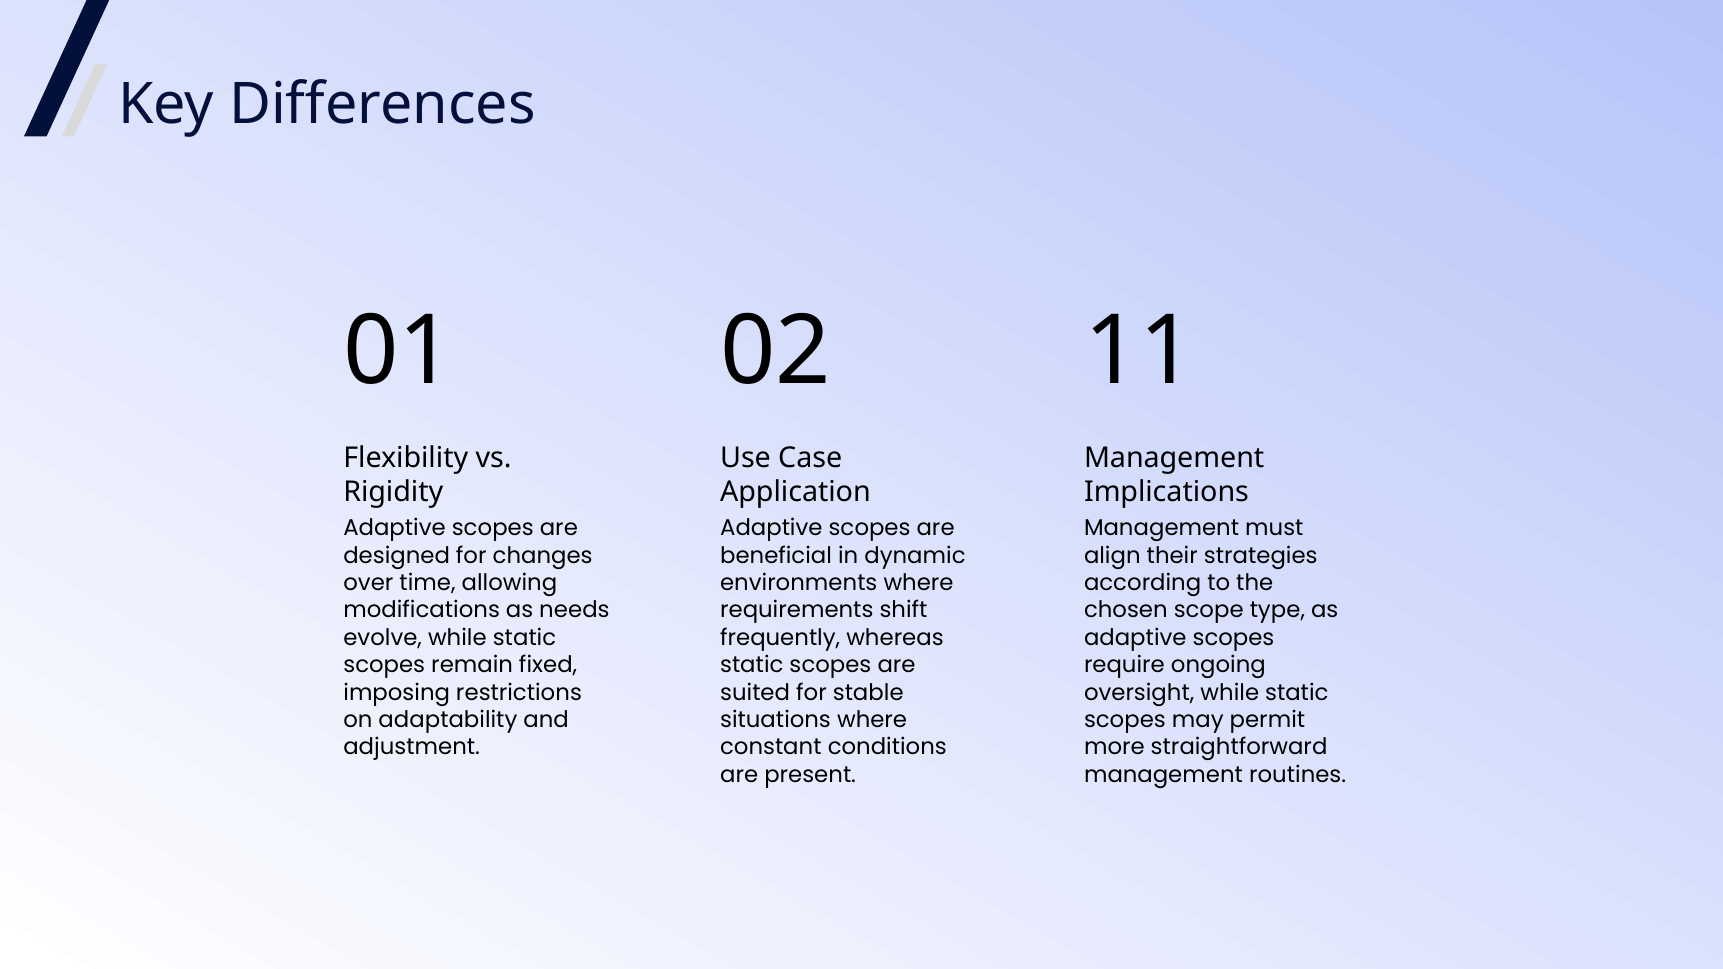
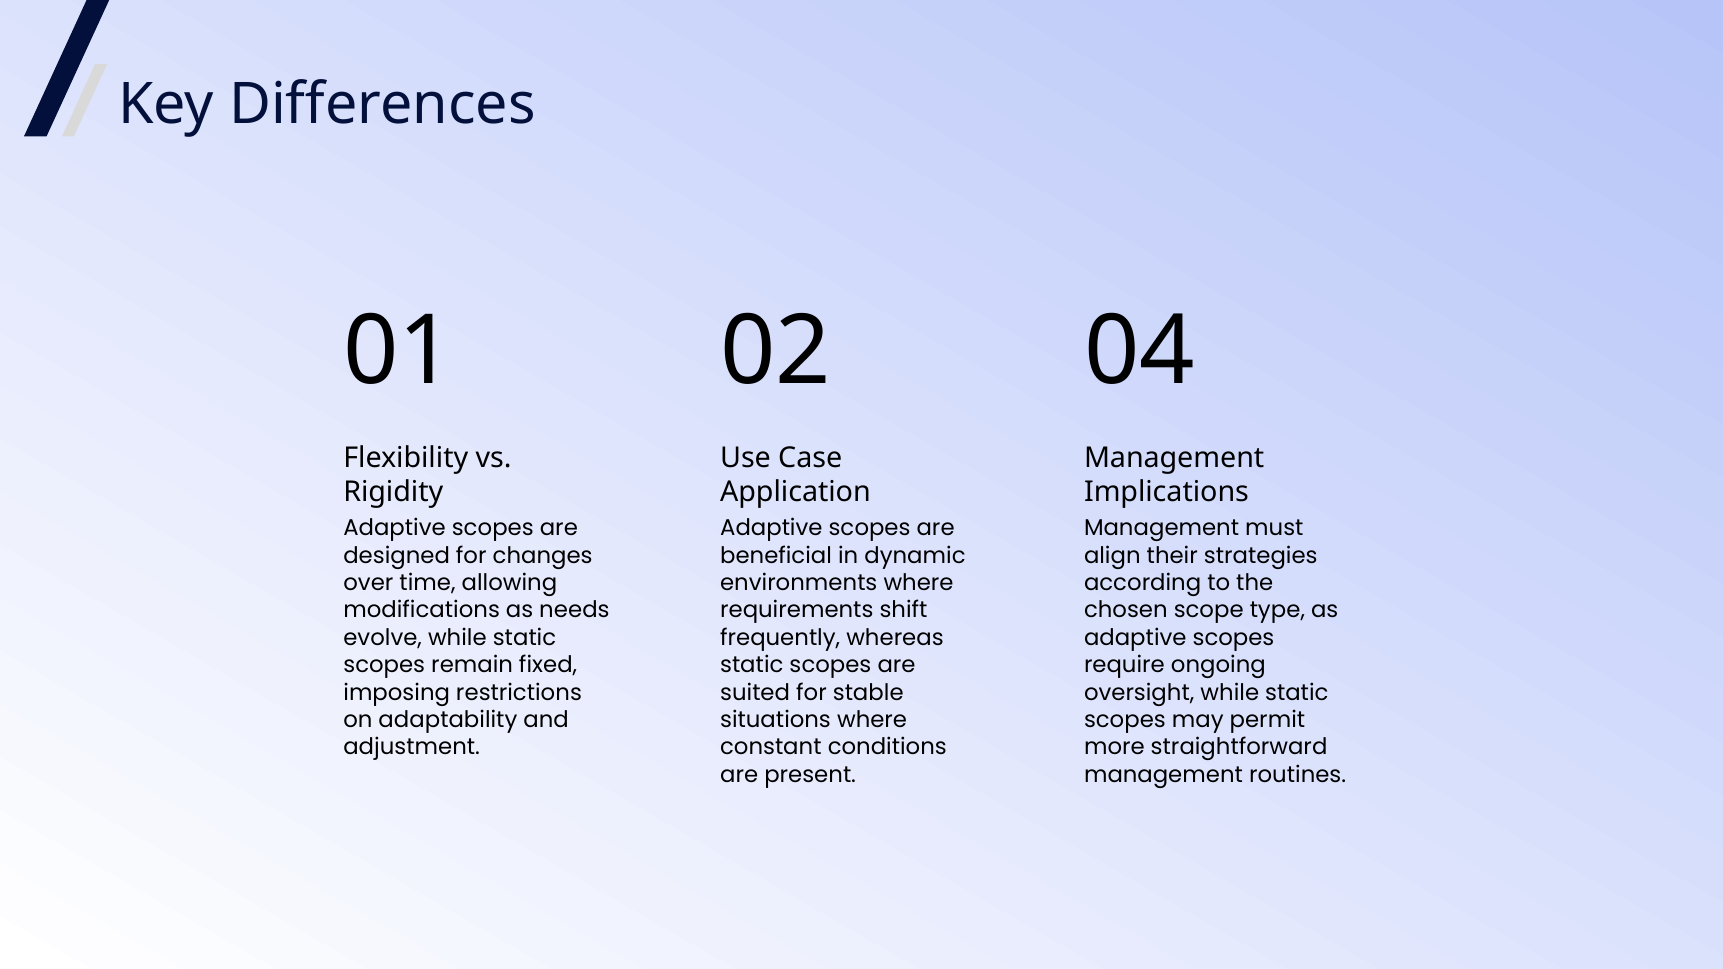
11: 11 -> 04
